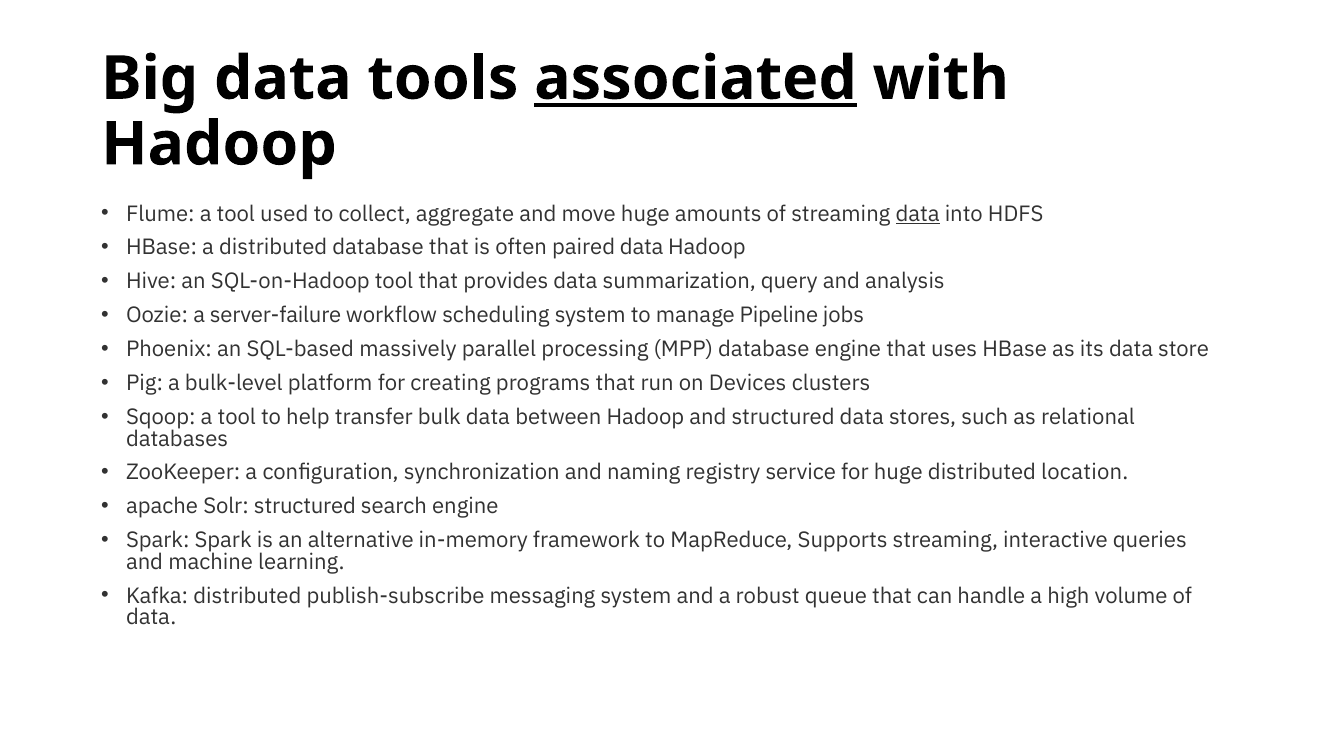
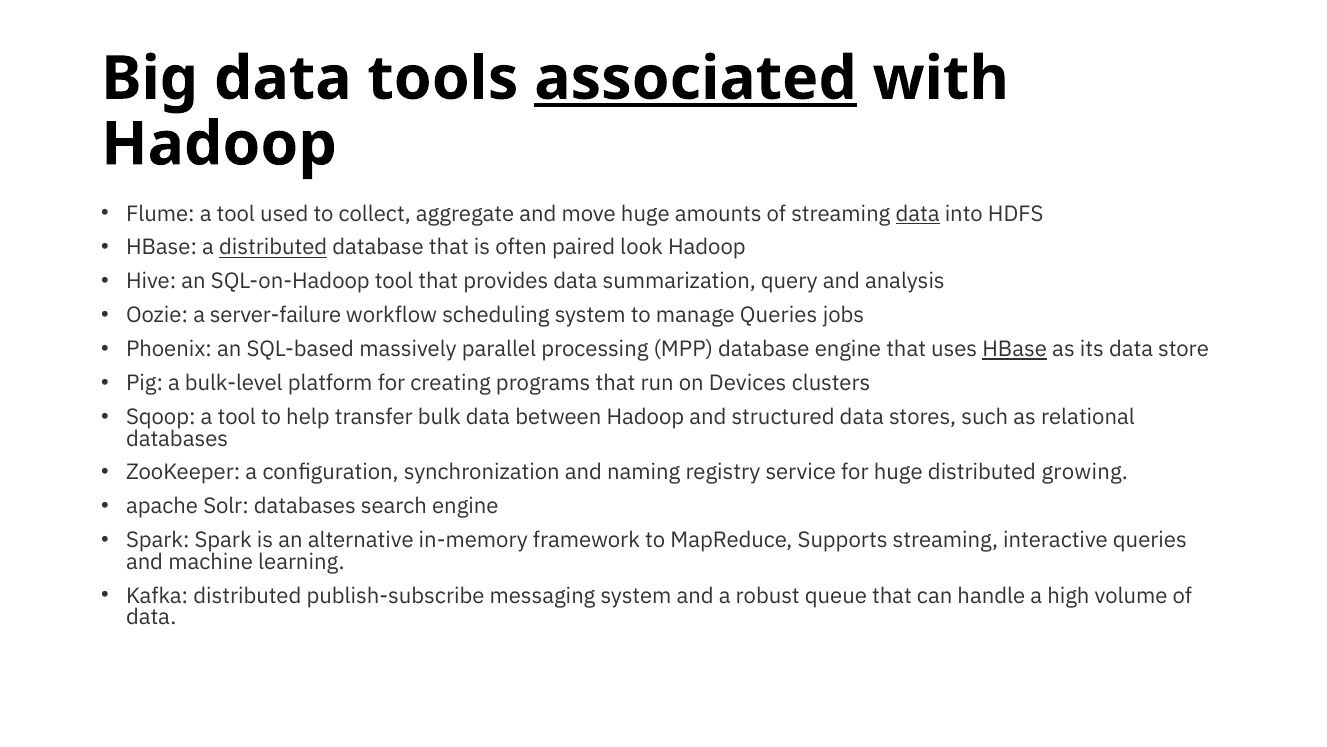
distributed at (273, 247) underline: none -> present
paired data: data -> look
manage Pipeline: Pipeline -> Queries
HBase at (1015, 349) underline: none -> present
location: location -> growing
Solr structured: structured -> databases
